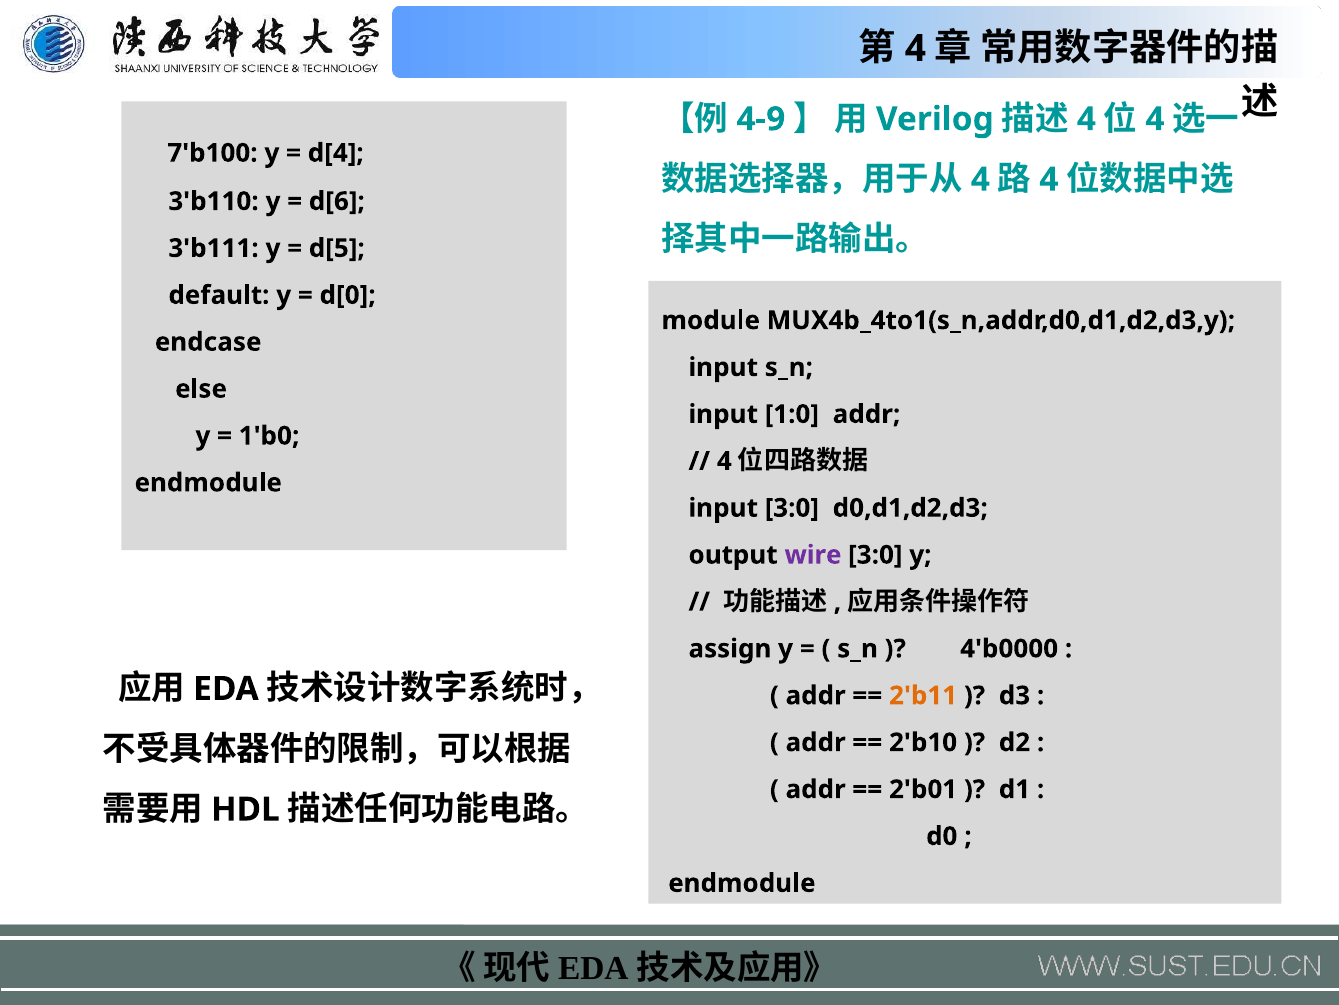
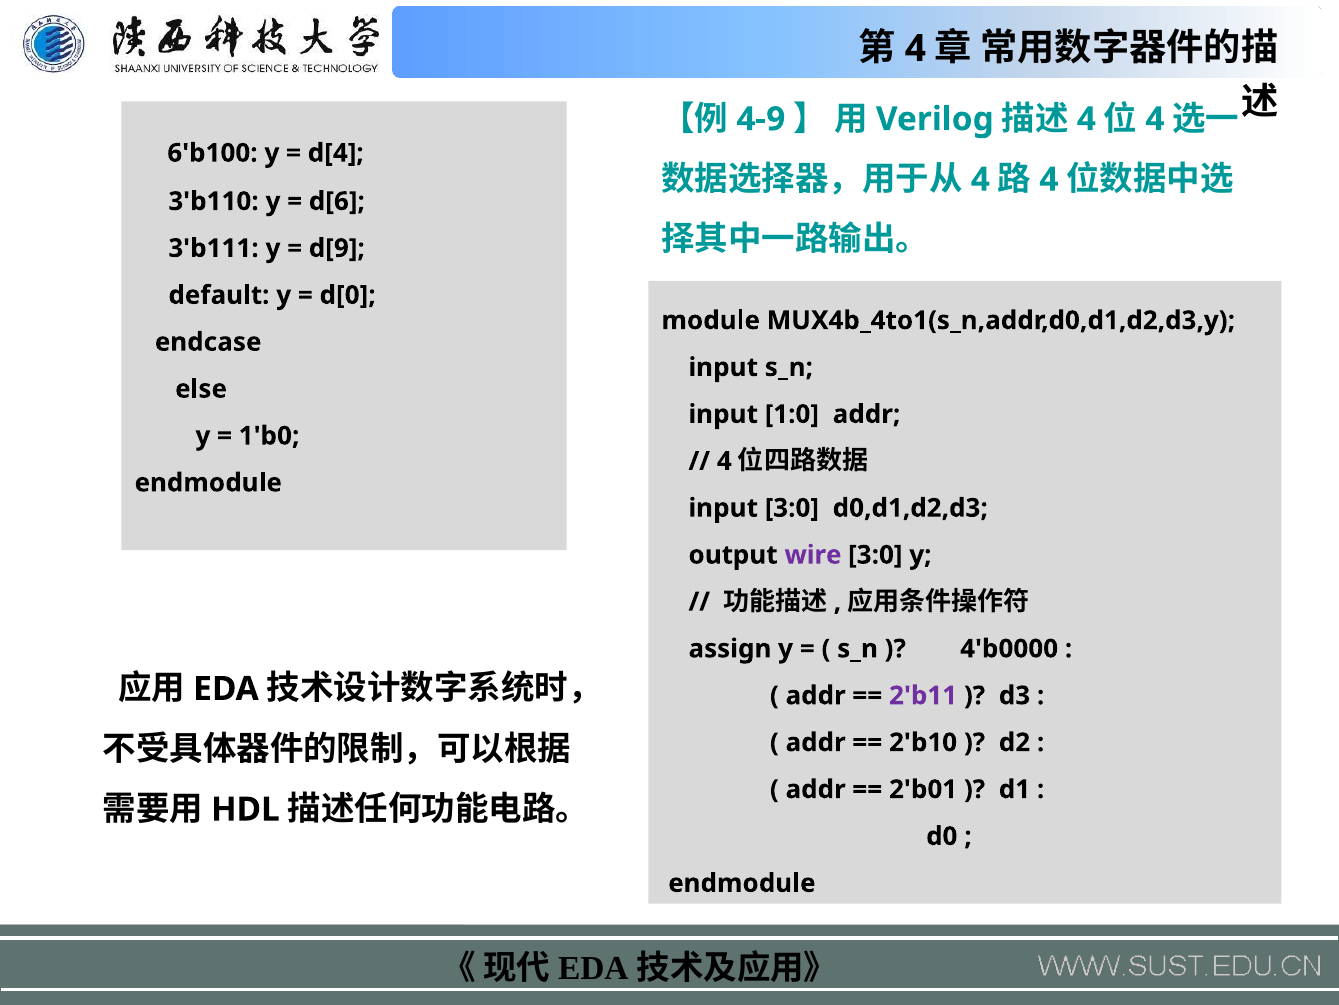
7'b100: 7'b100 -> 6'b100
d[5: d[5 -> d[9
2'b11 colour: orange -> purple
